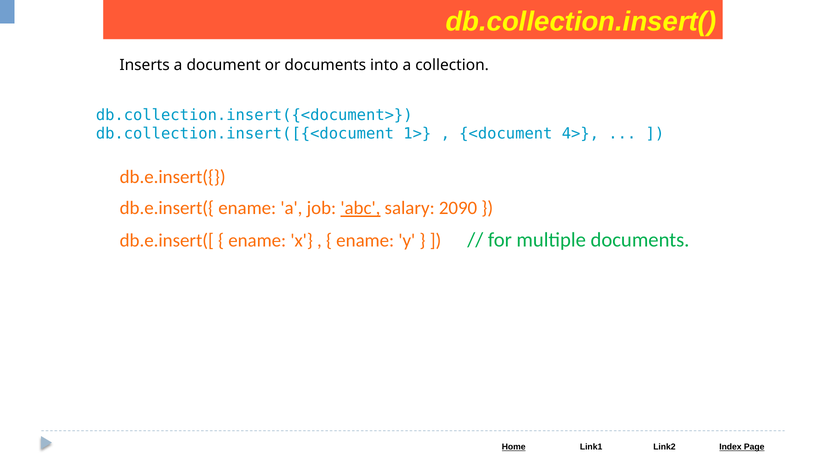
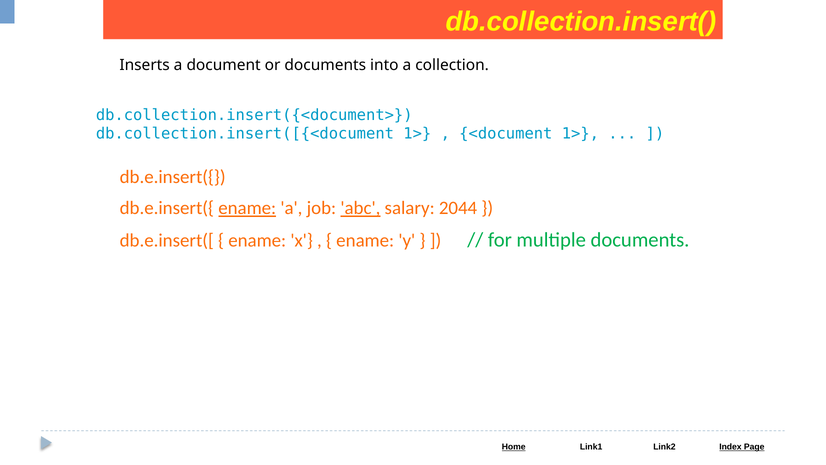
<document 4>: 4> -> 1>
ename at (247, 208) underline: none -> present
2090: 2090 -> 2044
